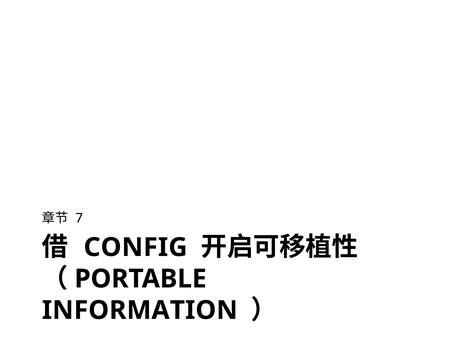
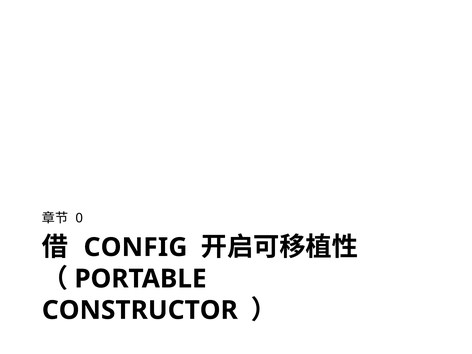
7: 7 -> 0
INFORMATION: INFORMATION -> CONSTRUCTOR
